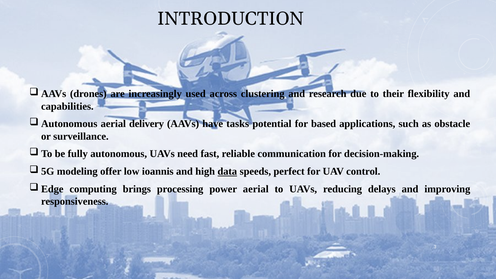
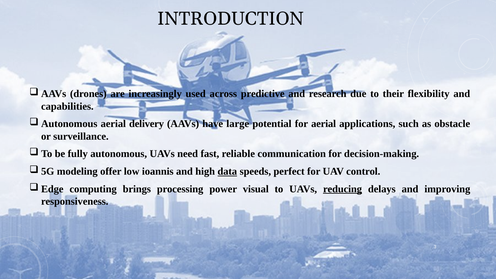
clustering: clustering -> predictive
tasks: tasks -> large
for based: based -> aerial
power aerial: aerial -> visual
reducing underline: none -> present
